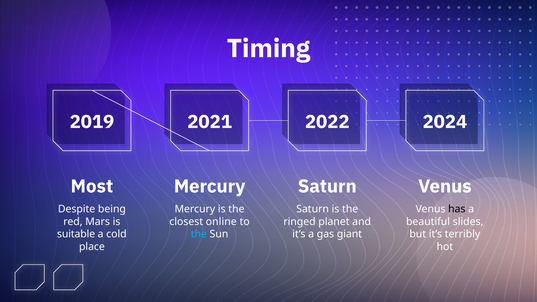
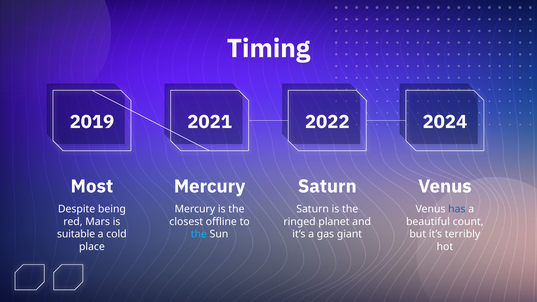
has colour: black -> blue
online: online -> offline
slides: slides -> count
